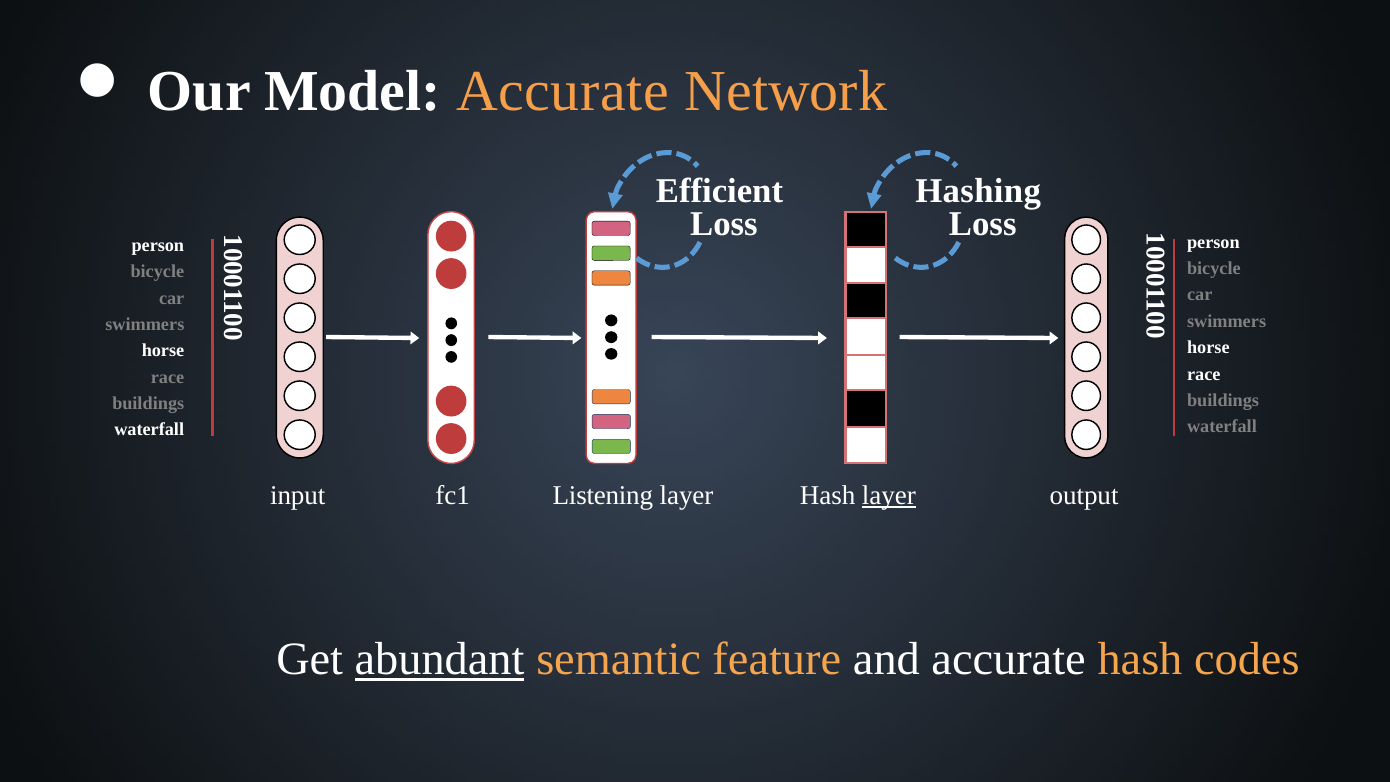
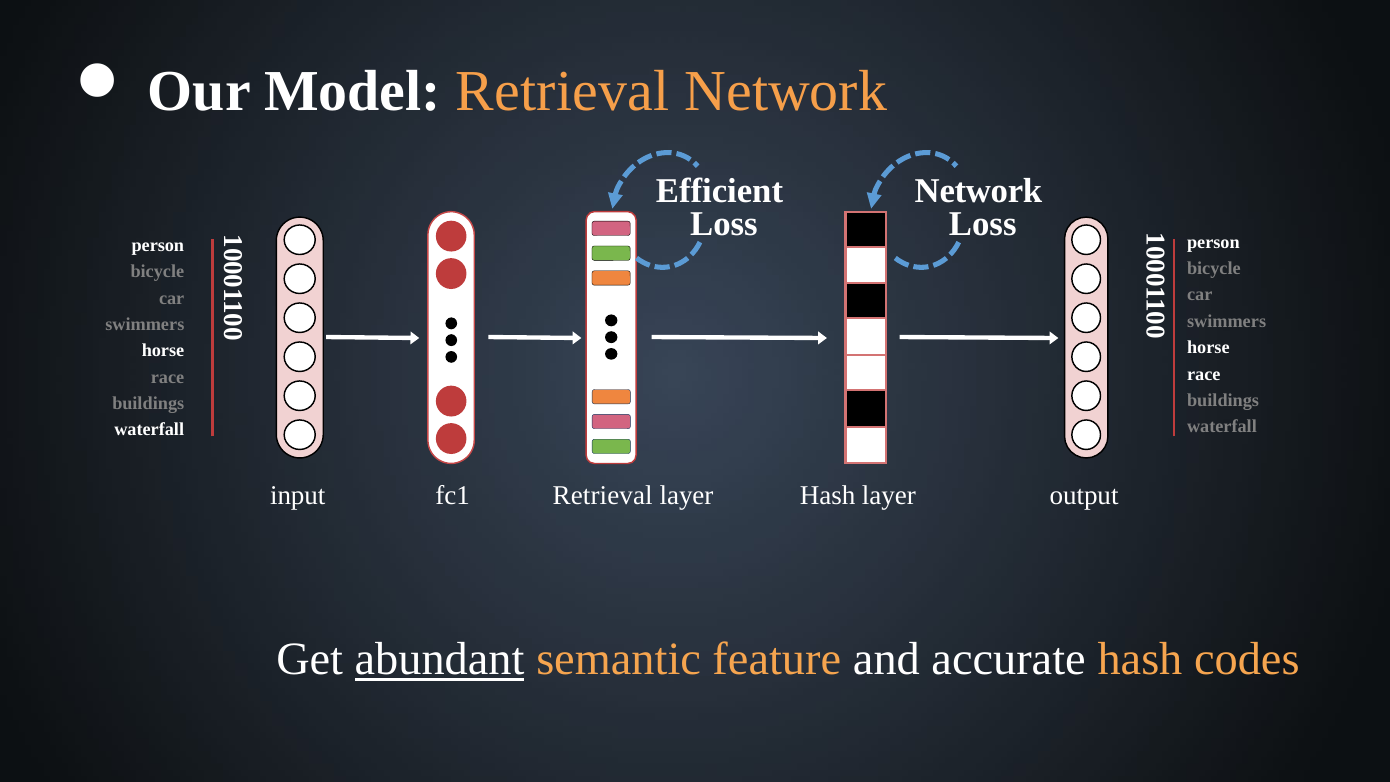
Model Accurate: Accurate -> Retrieval
Hashing at (978, 191): Hashing -> Network
fc1 Listening: Listening -> Retrieval
layer at (889, 495) underline: present -> none
